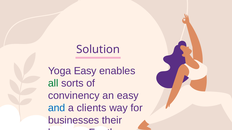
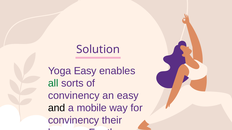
and at (57, 108) colour: blue -> black
clients: clients -> mobile
businesses at (74, 121): businesses -> convinency
